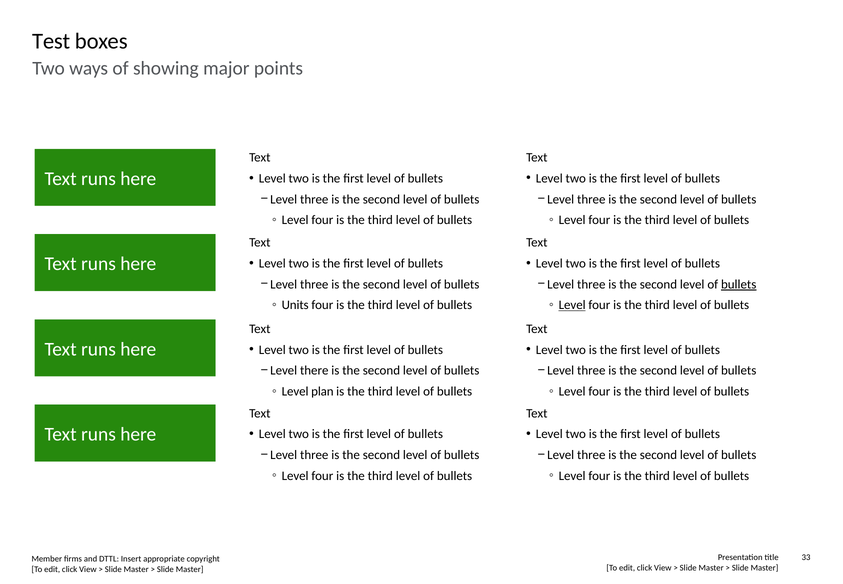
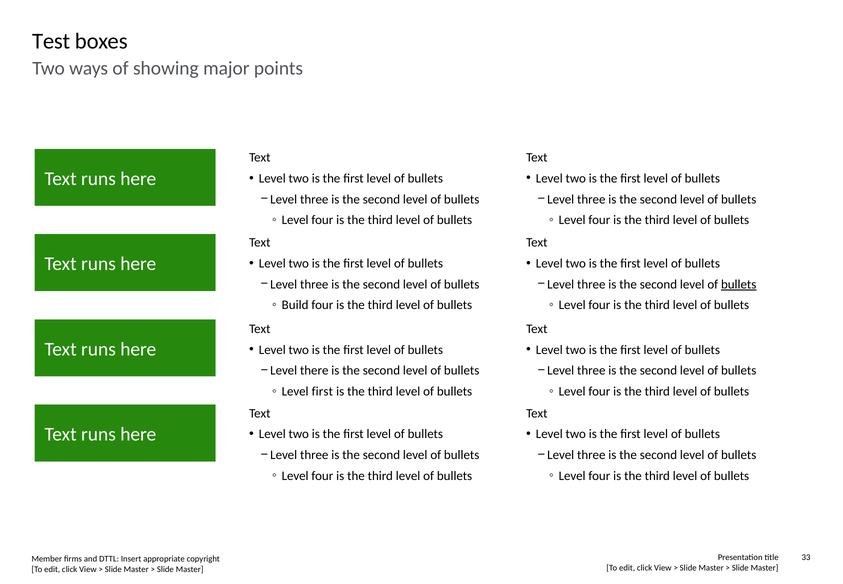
Units: Units -> Build
Level at (572, 305) underline: present -> none
Level plan: plan -> first
